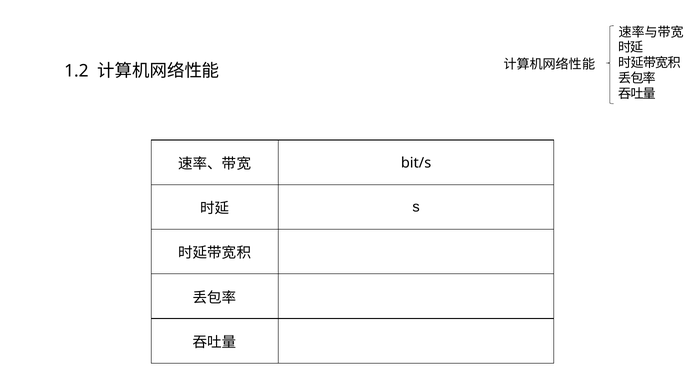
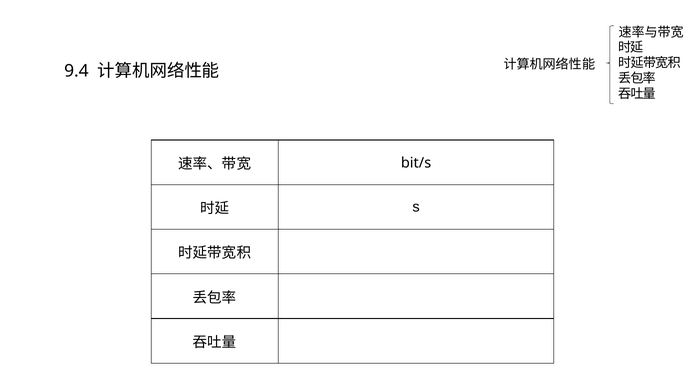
1.2: 1.2 -> 9.4
